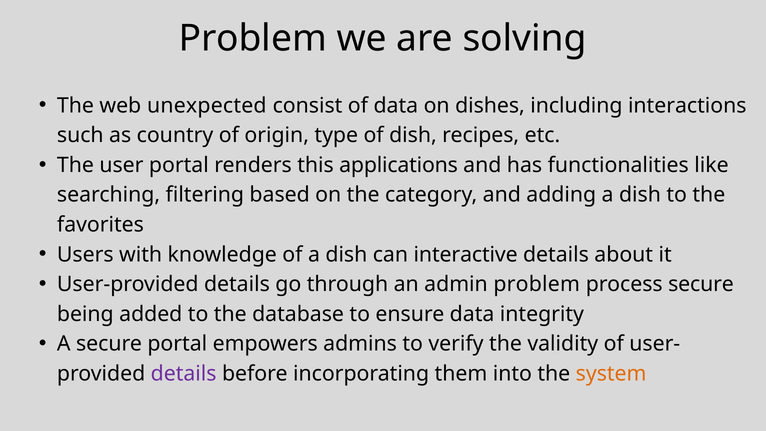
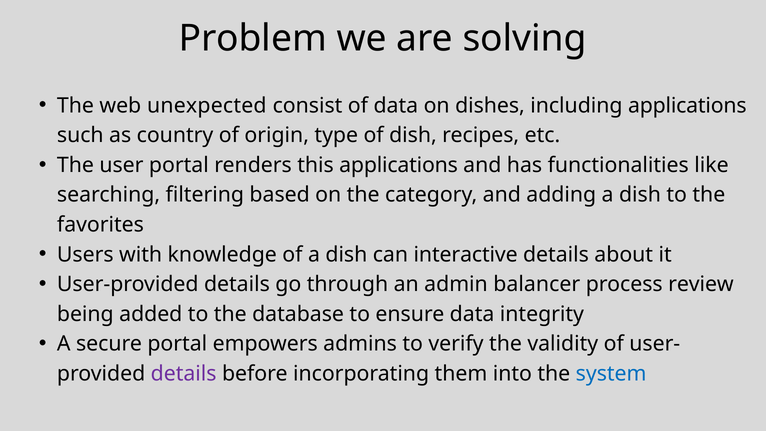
including interactions: interactions -> applications
admin problem: problem -> balancer
process secure: secure -> review
system colour: orange -> blue
